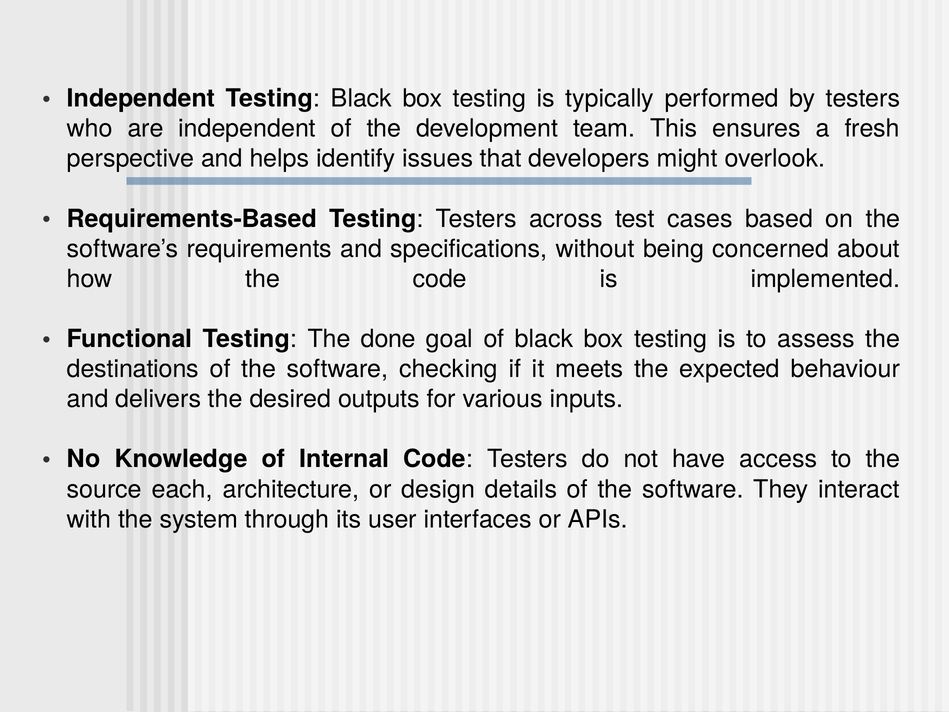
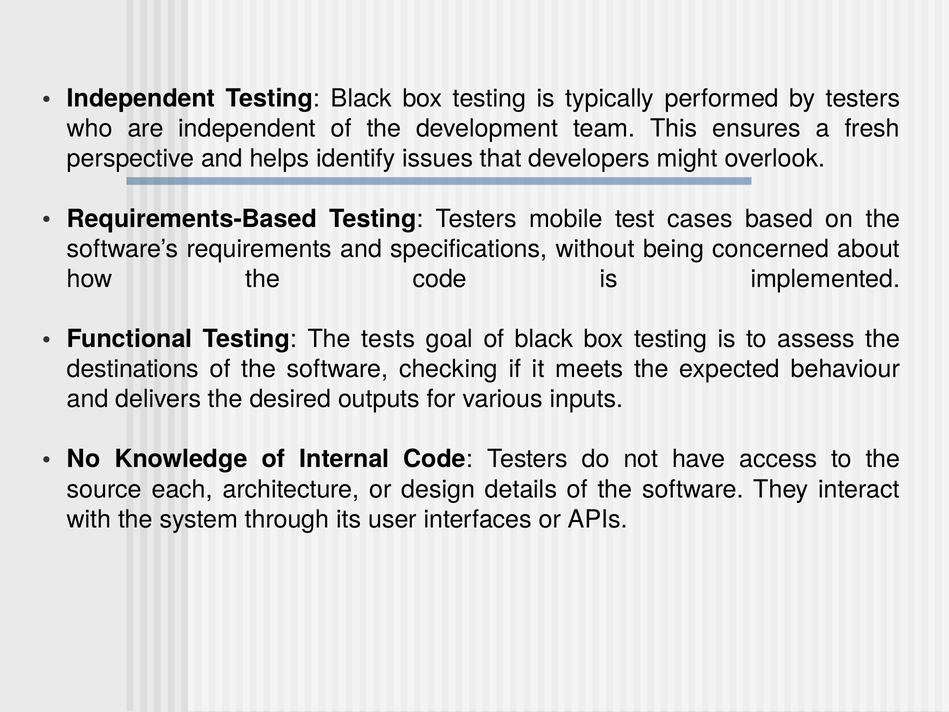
across: across -> mobile
done: done -> tests
